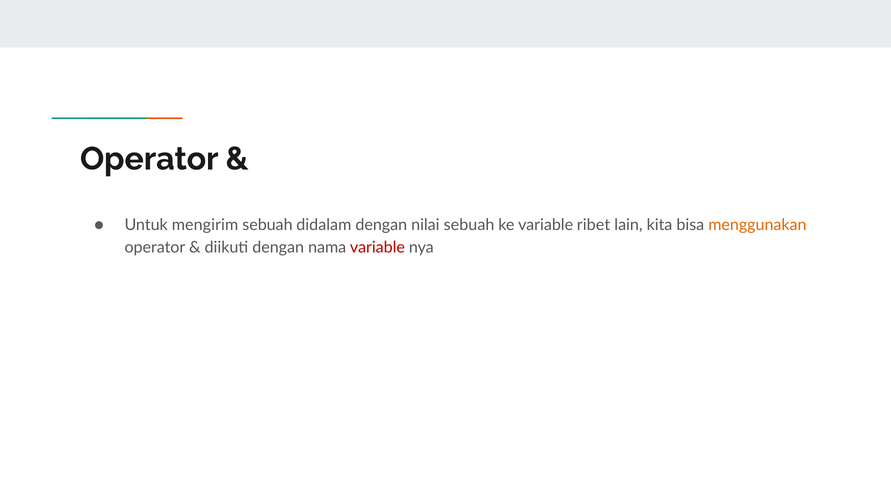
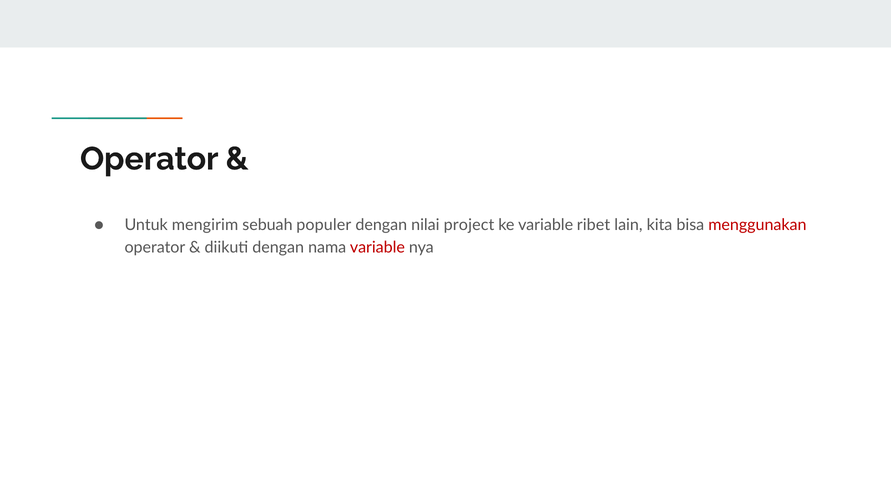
didalam: didalam -> populer
nilai sebuah: sebuah -> project
menggunakan colour: orange -> red
